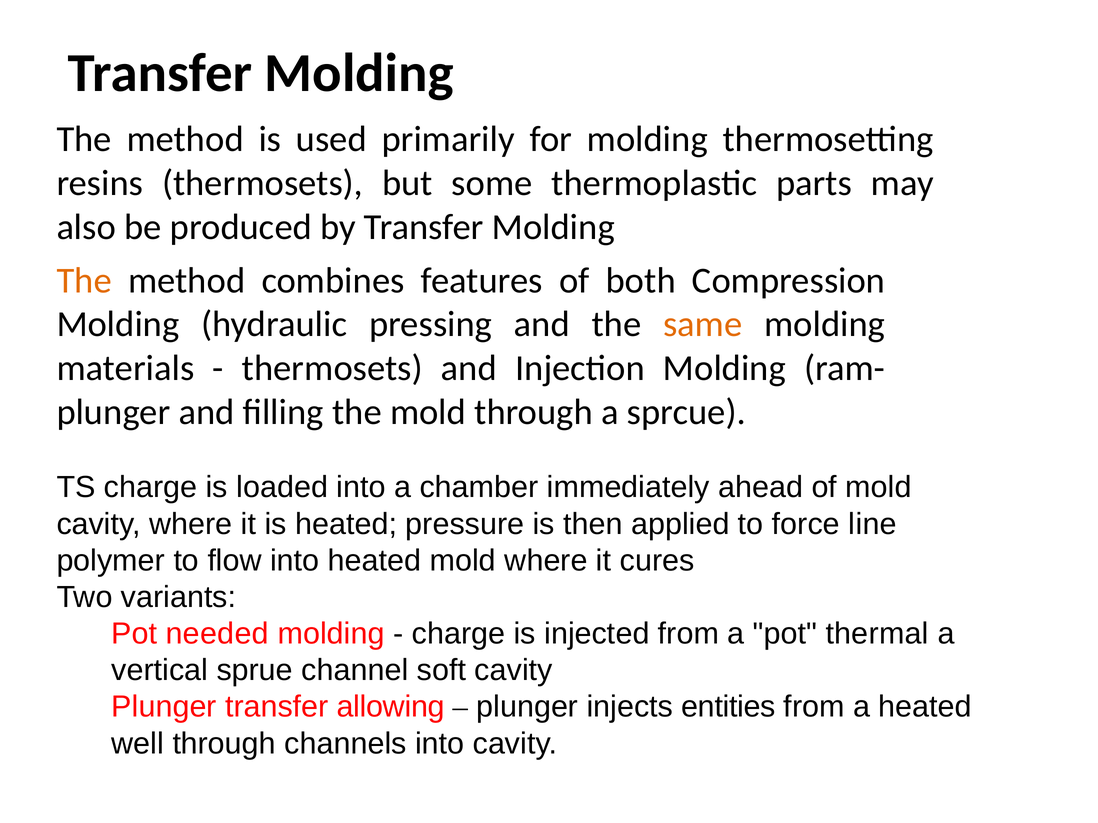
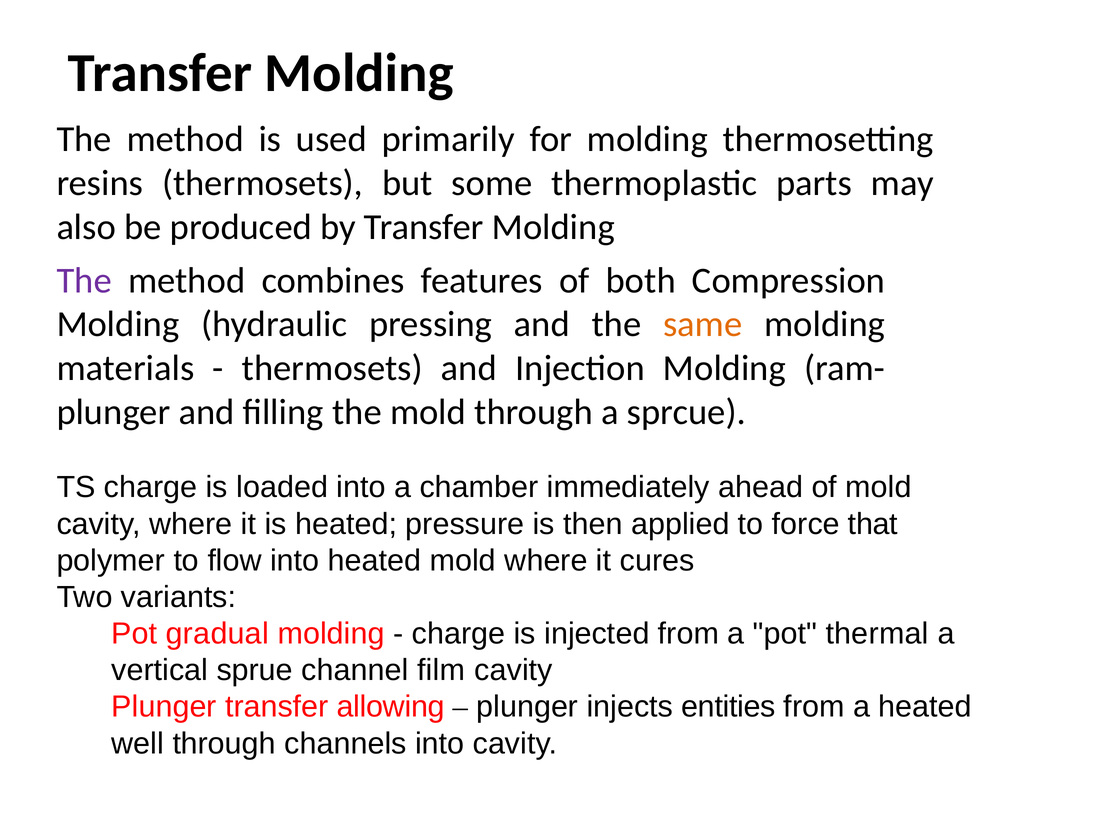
The at (84, 281) colour: orange -> purple
line: line -> that
needed: needed -> gradual
soft: soft -> film
